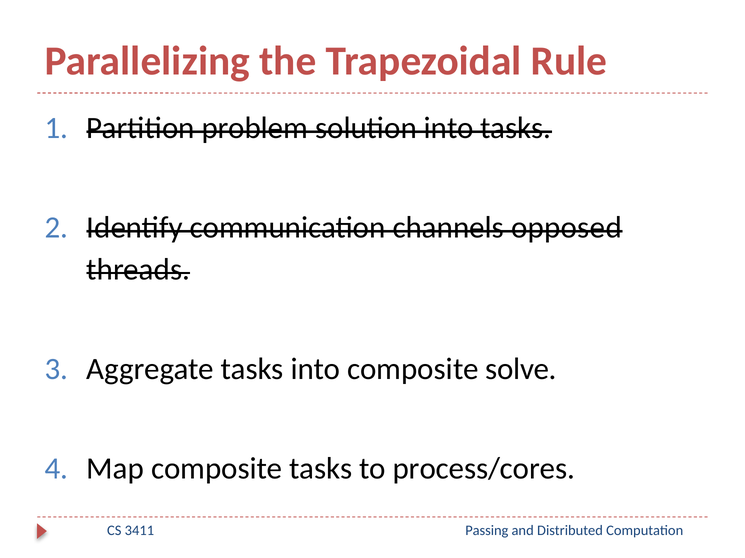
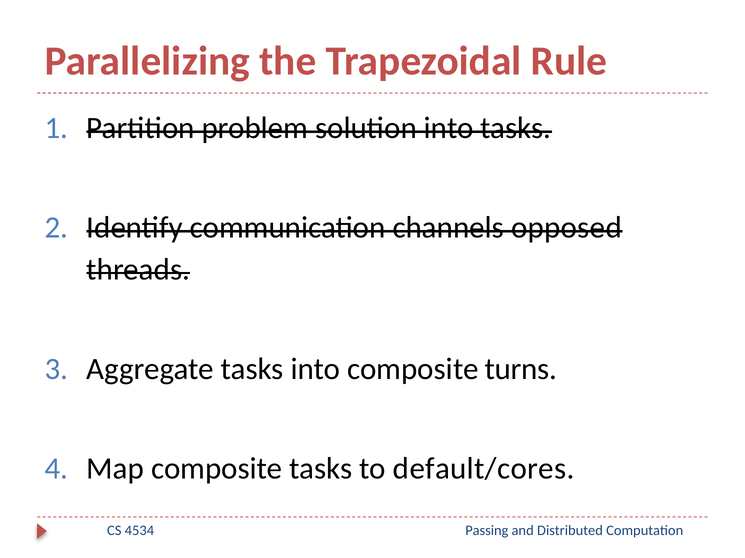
solve: solve -> turns
process/cores: process/cores -> default/cores
3411: 3411 -> 4534
